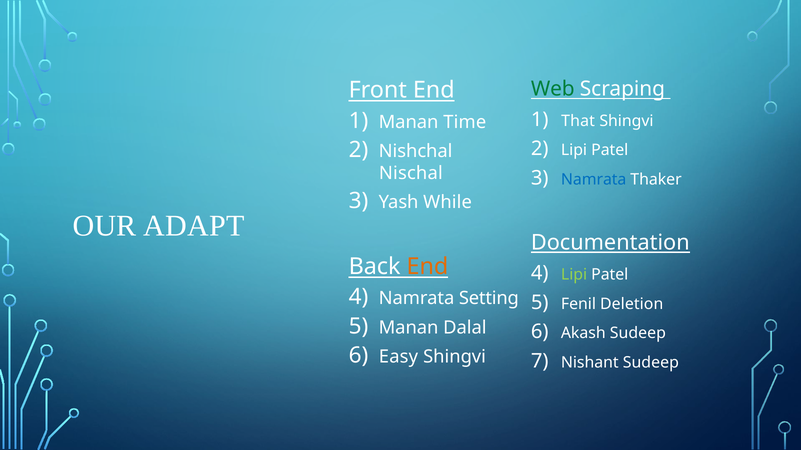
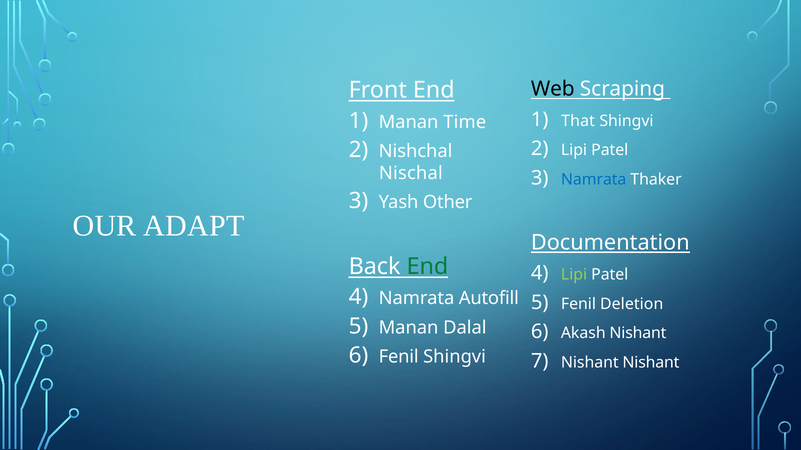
Web colour: green -> black
While: While -> Other
End at (427, 267) colour: orange -> green
Setting: Setting -> Autofill
Akash Sudeep: Sudeep -> Nishant
Easy at (398, 357): Easy -> Fenil
Nishant Sudeep: Sudeep -> Nishant
